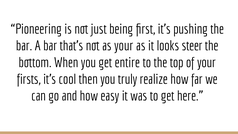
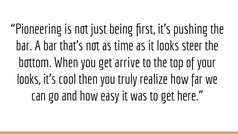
as your: your -> time
entire: entire -> arrive
firsts at (29, 79): firsts -> looks
